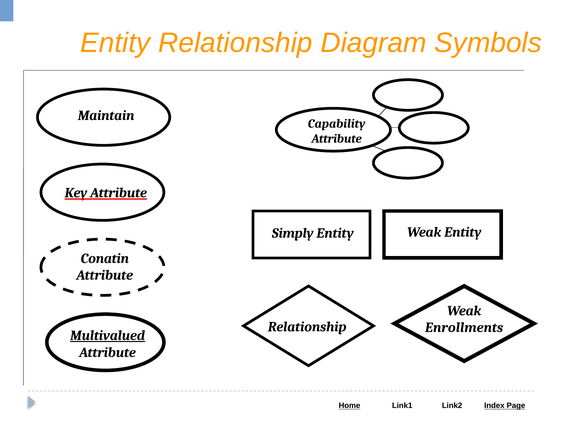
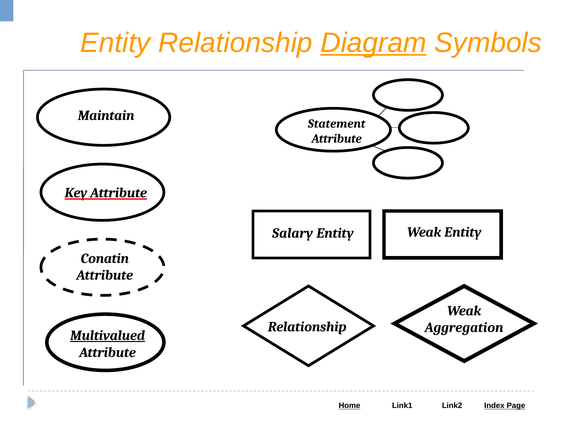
Diagram underline: none -> present
Capability: Capability -> Statement
Simply: Simply -> Salary
Enrollments: Enrollments -> Aggregation
